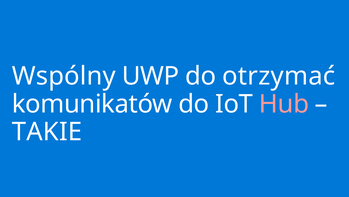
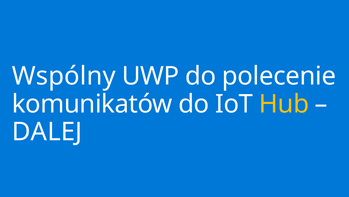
otrzymać: otrzymać -> polecenie
Hub colour: pink -> yellow
TAKIE: TAKIE -> DALEJ
